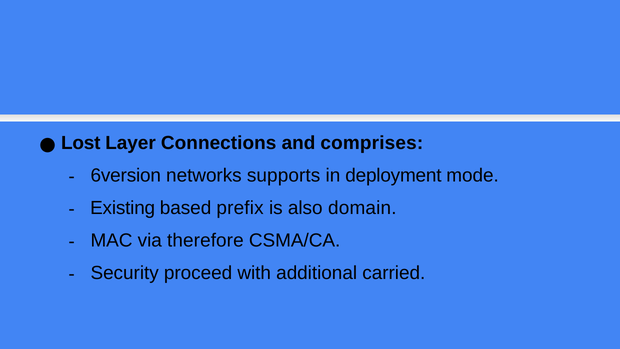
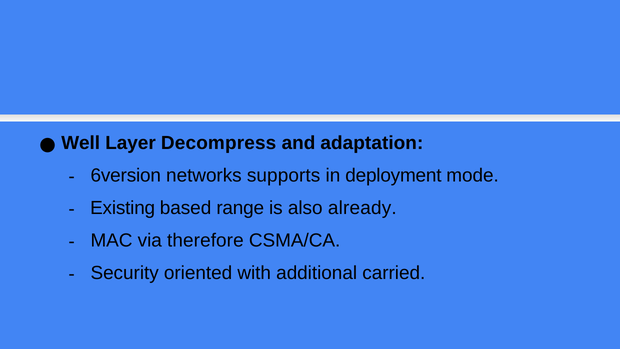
Lost: Lost -> Well
Connections: Connections -> Decompress
comprises: comprises -> adaptation
prefix: prefix -> range
domain: domain -> already
proceed: proceed -> oriented
